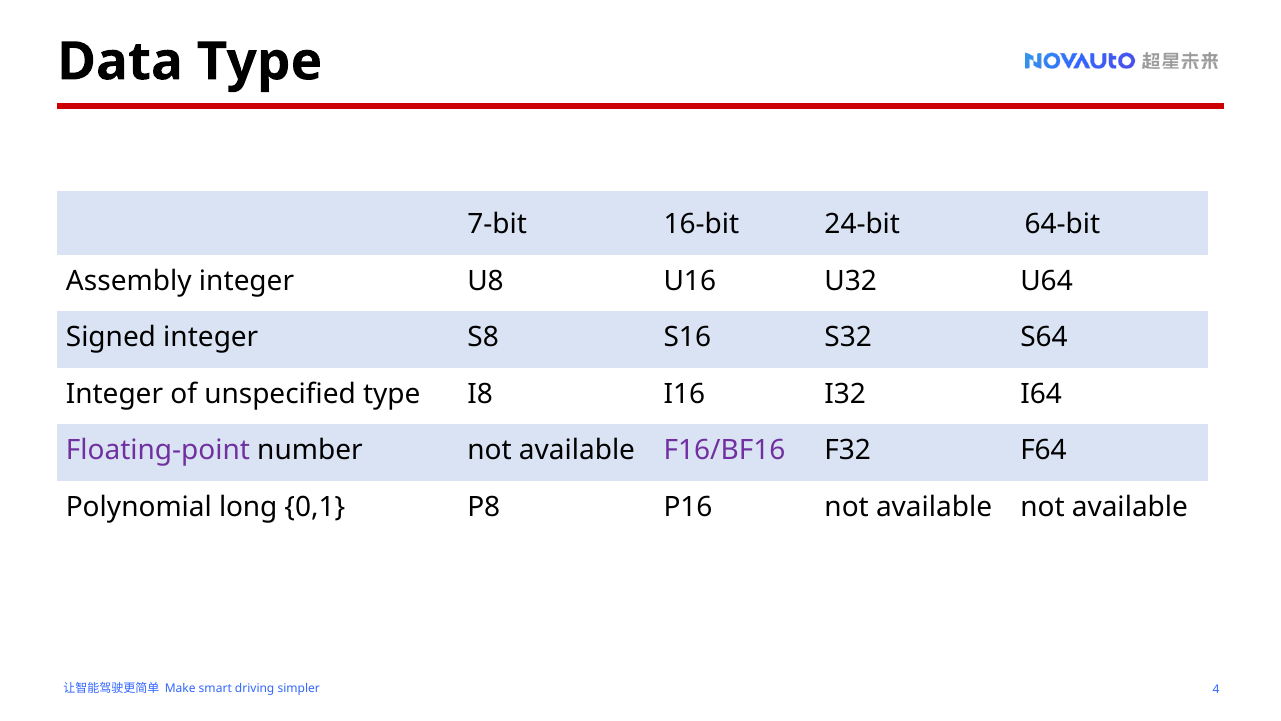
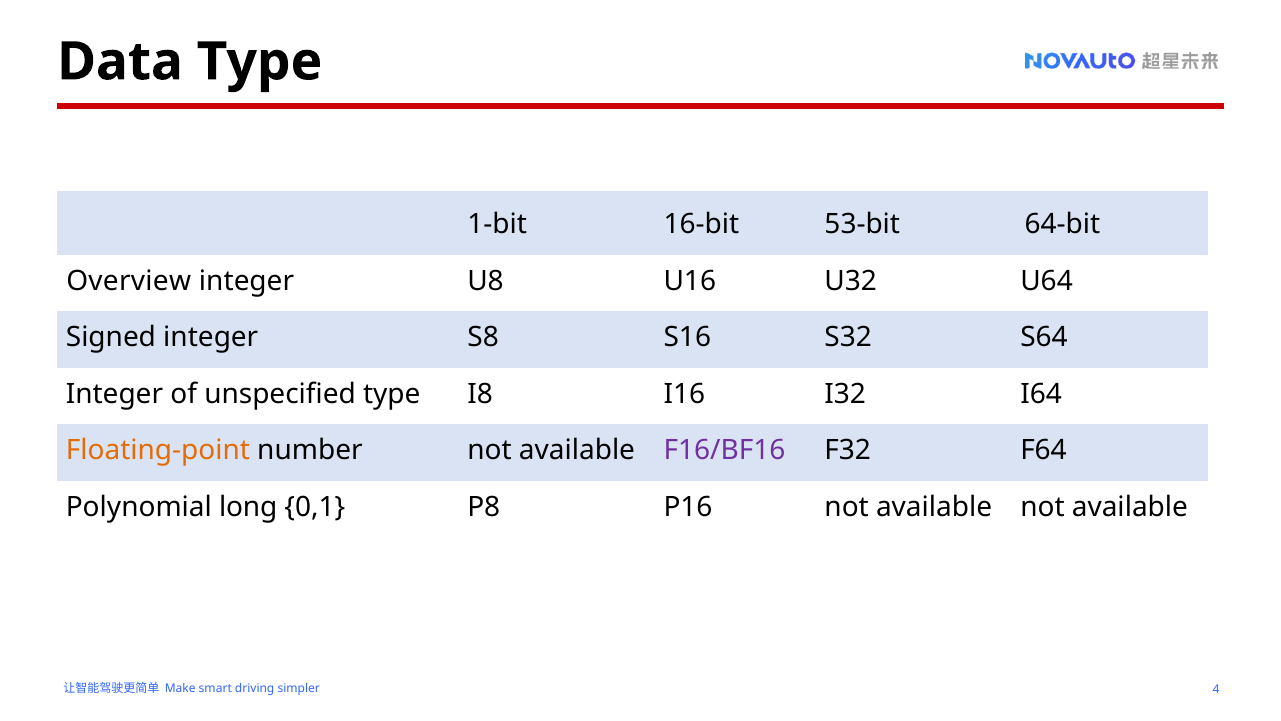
7-bit: 7-bit -> 1-bit
24-bit: 24-bit -> 53-bit
Assembly: Assembly -> Overview
Floating-point colour: purple -> orange
